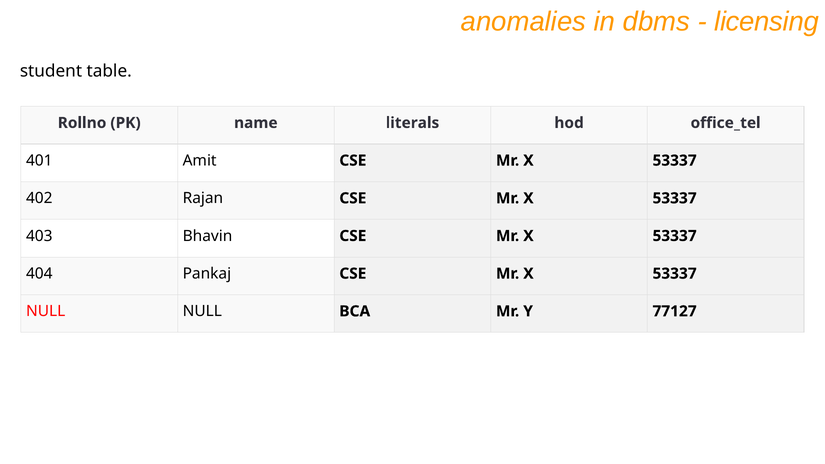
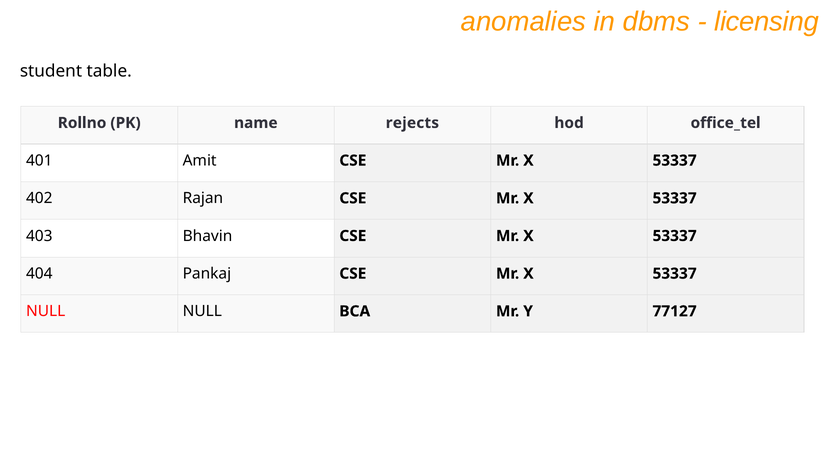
literals: literals -> rejects
